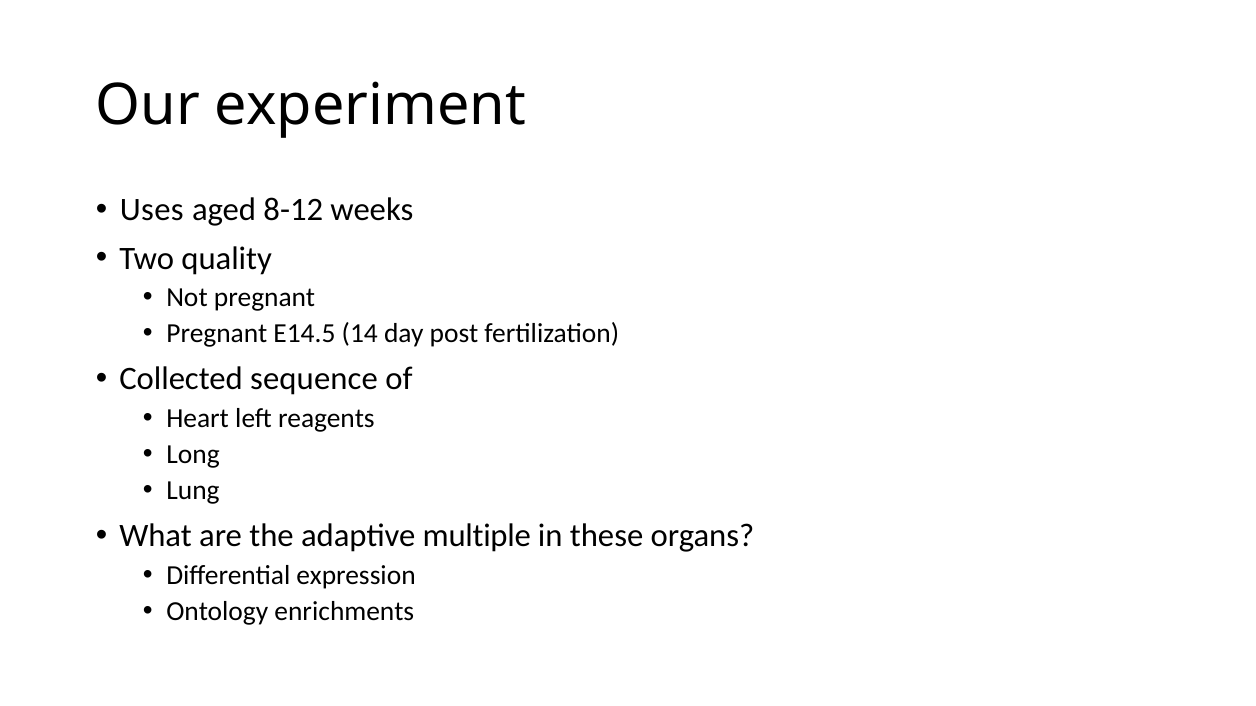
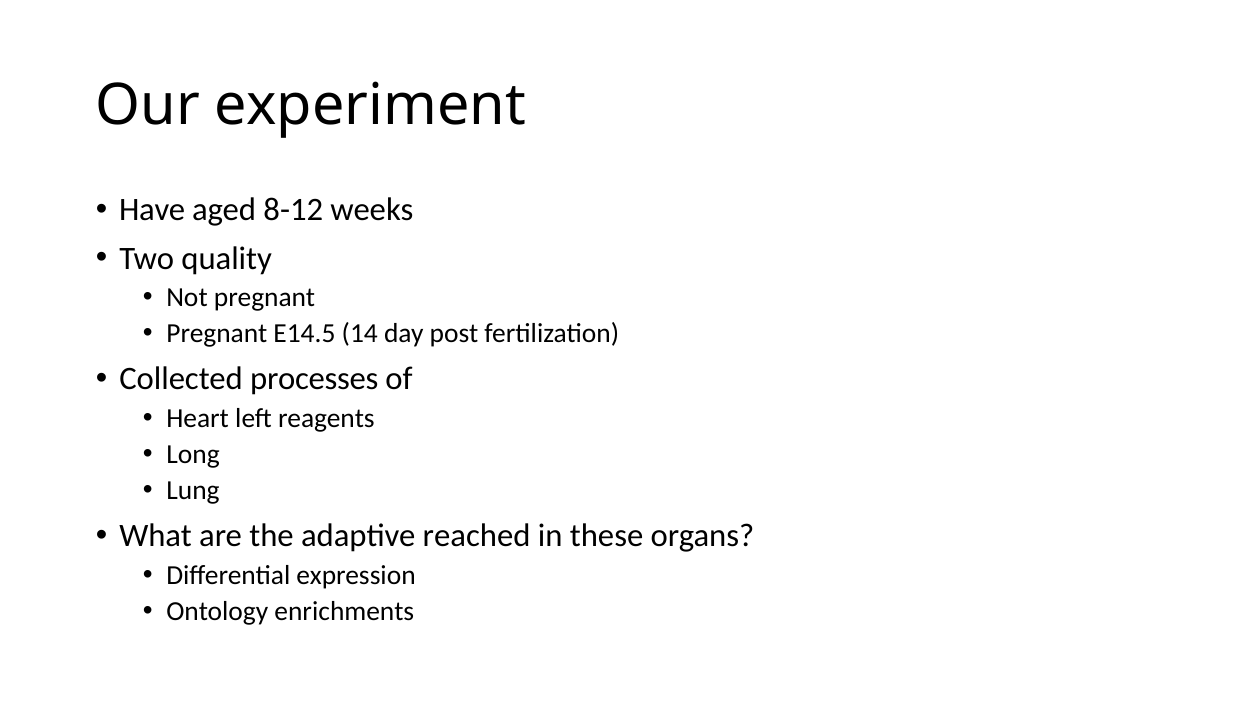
Uses: Uses -> Have
sequence: sequence -> processes
multiple: multiple -> reached
